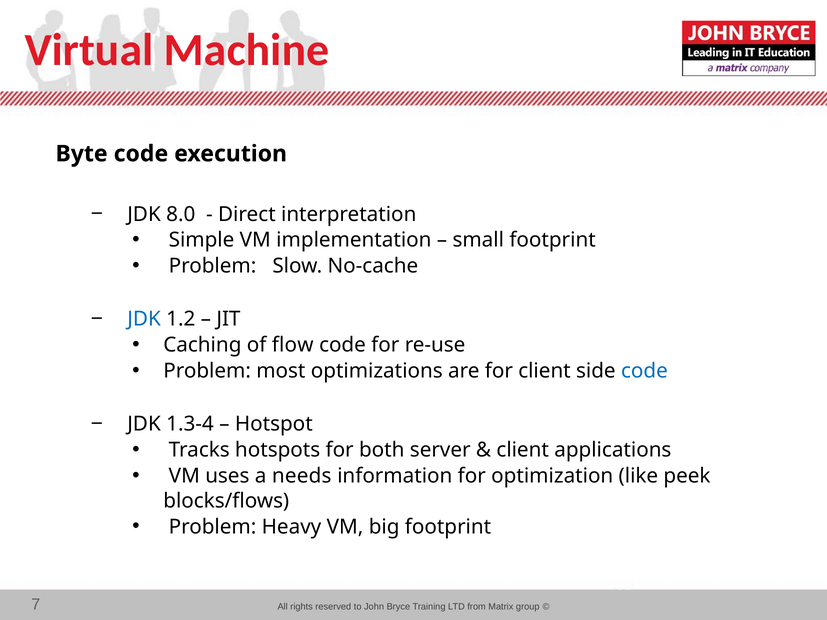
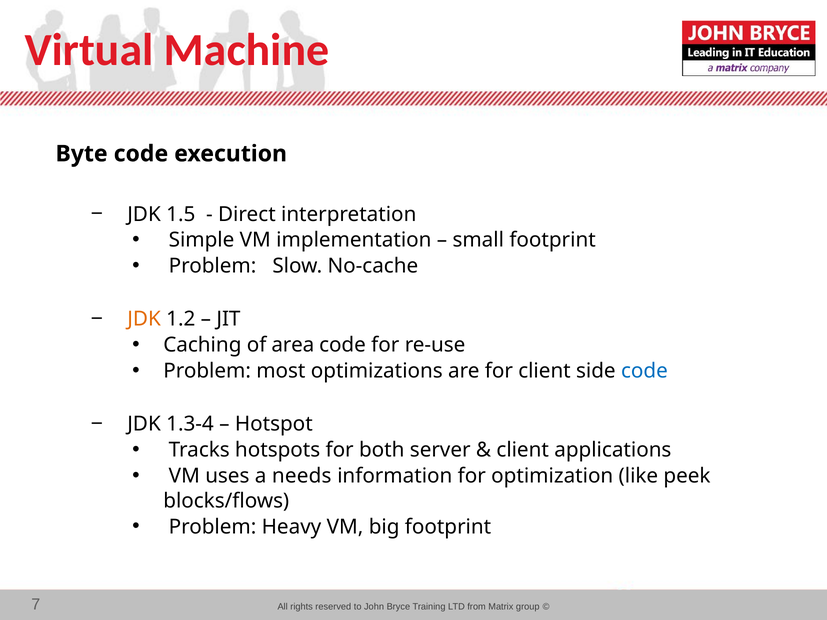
8.0: 8.0 -> 1.5
JDK at (144, 319) colour: blue -> orange
flow: flow -> area
